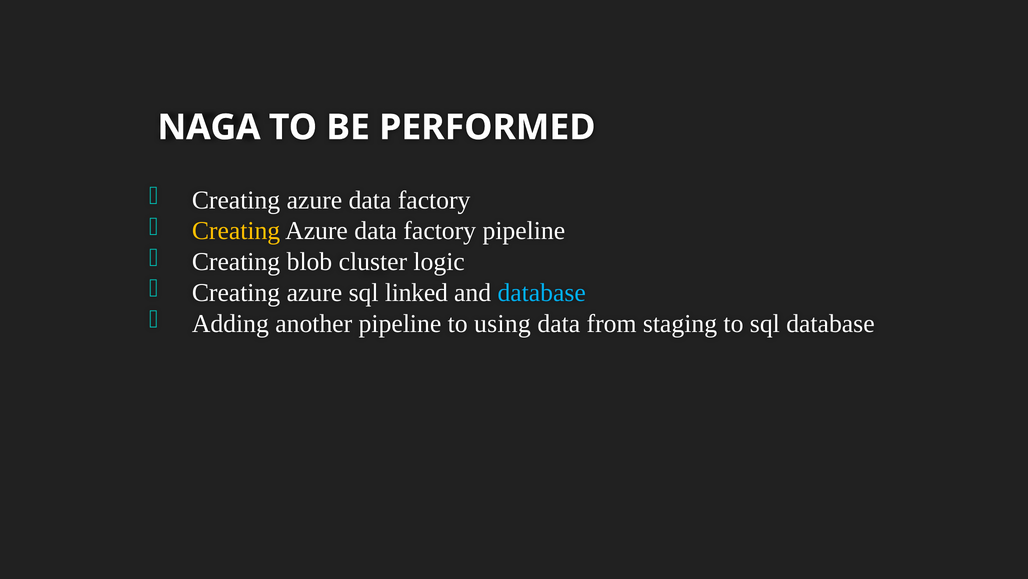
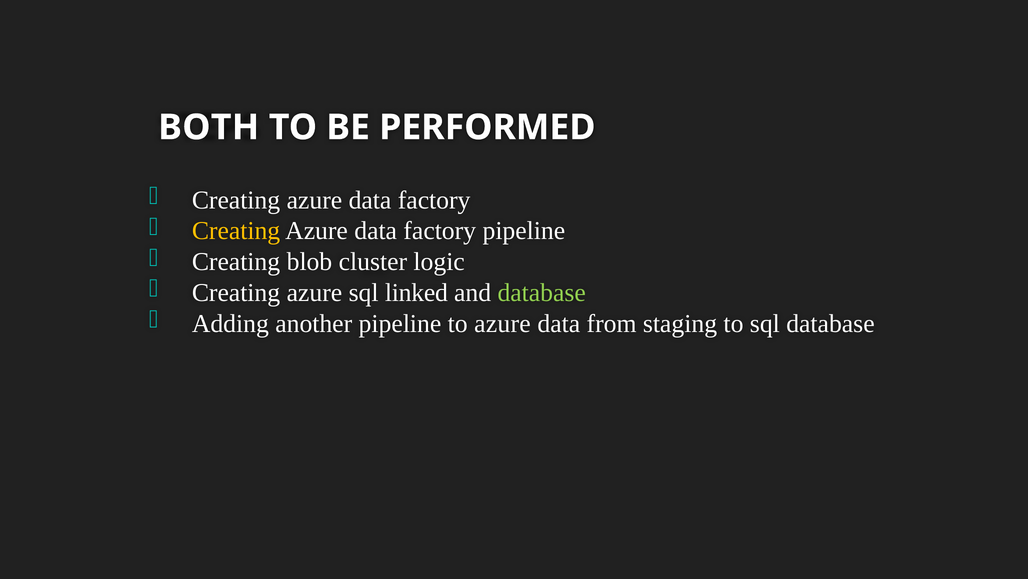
NAGA: NAGA -> BOTH
database at (542, 292) colour: light blue -> light green
to using: using -> azure
